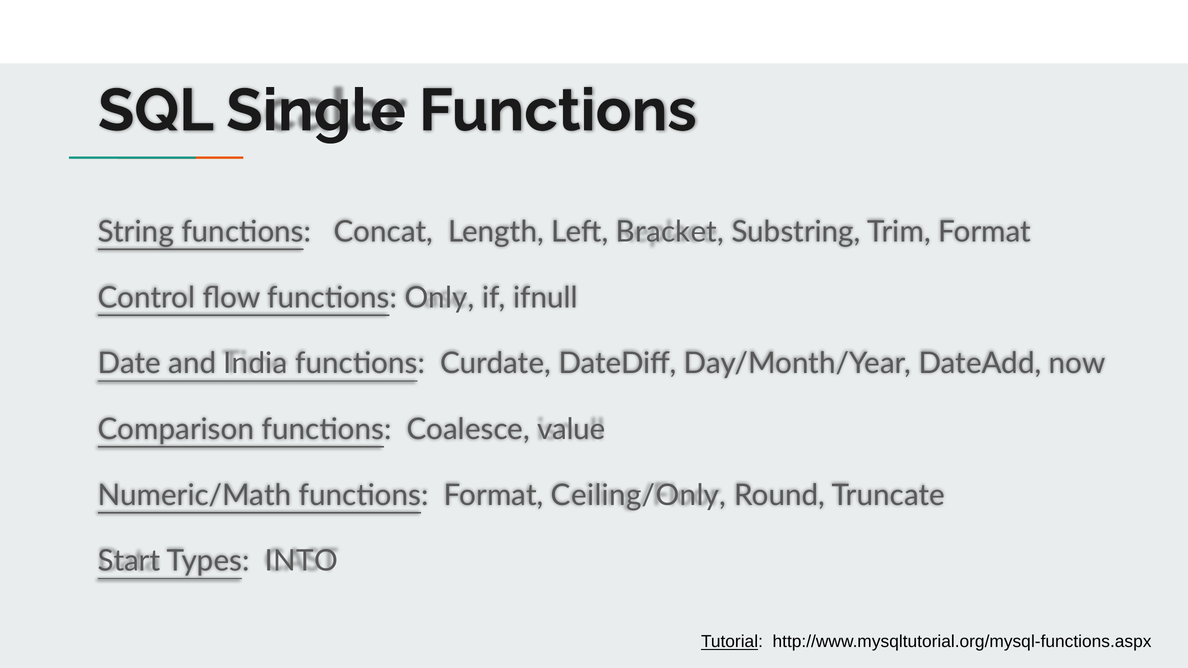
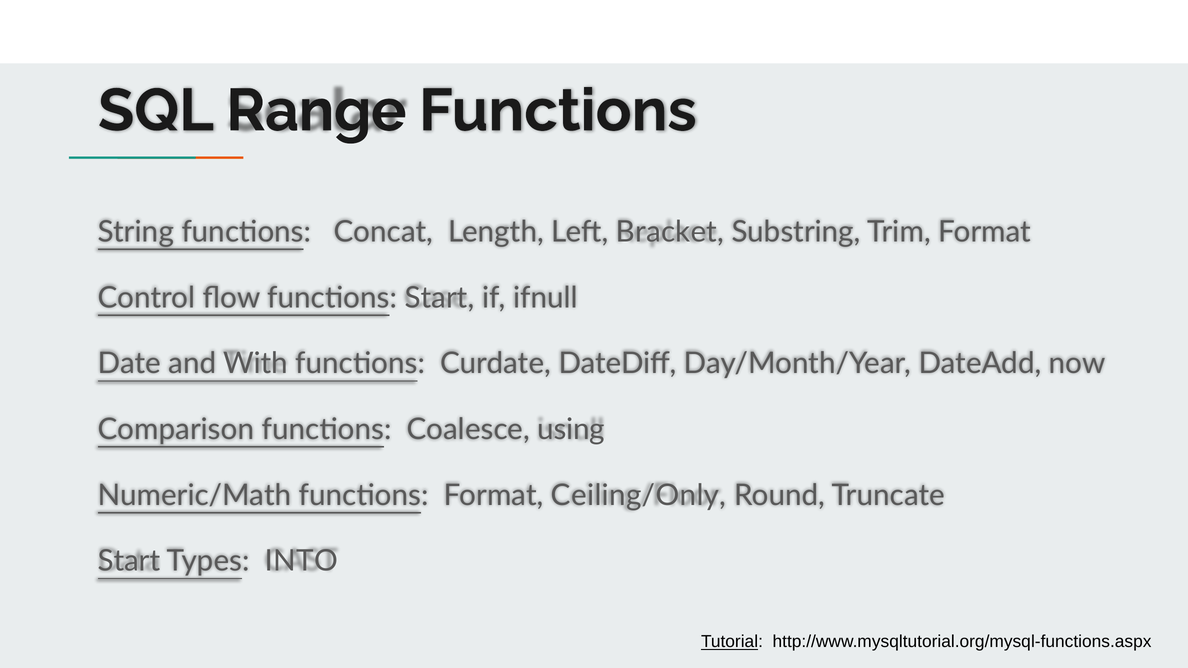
Single: Single -> Range
functions Only: Only -> Start
India: India -> With
value: value -> using
